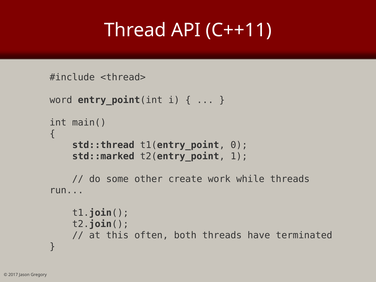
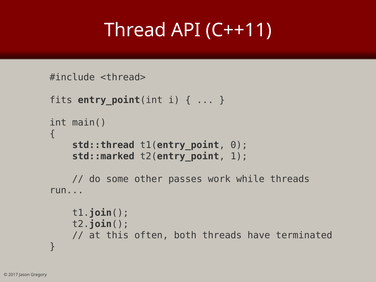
word: word -> fits
create: create -> passes
